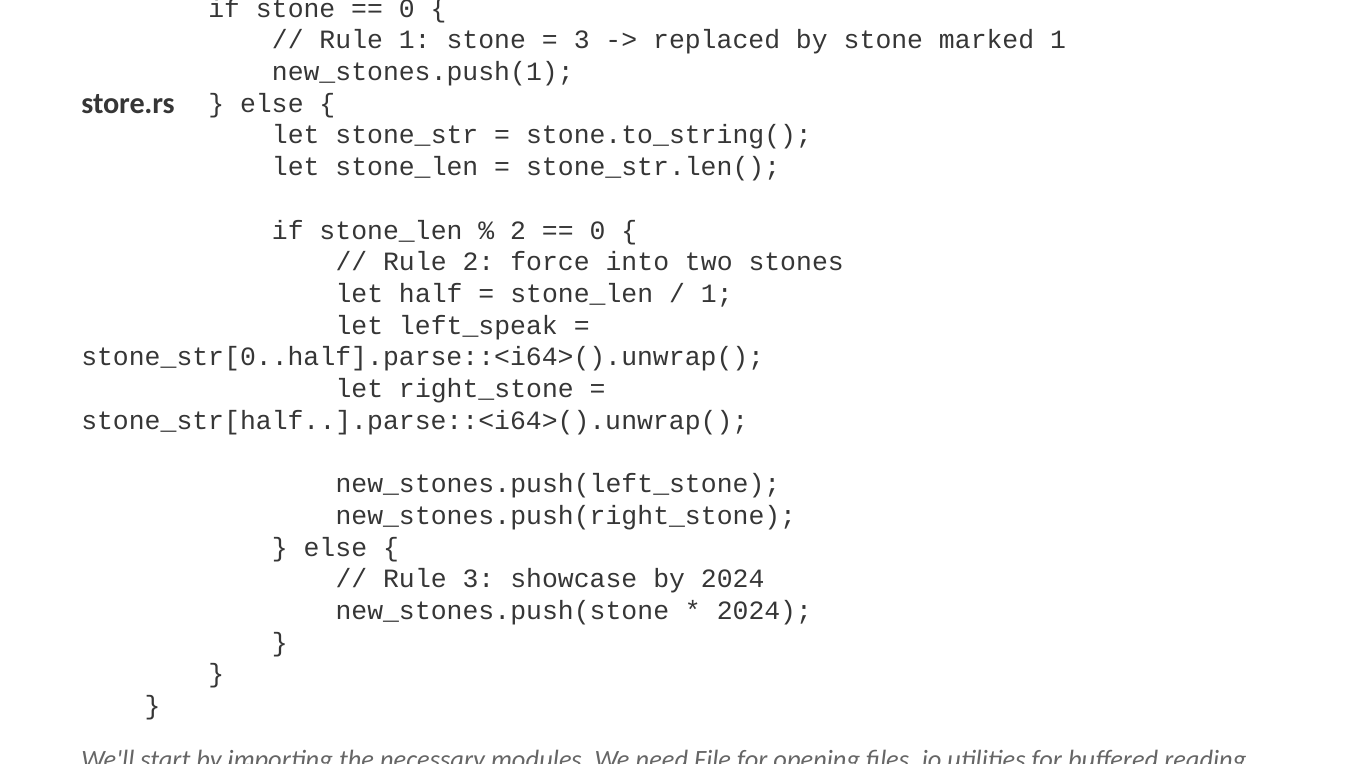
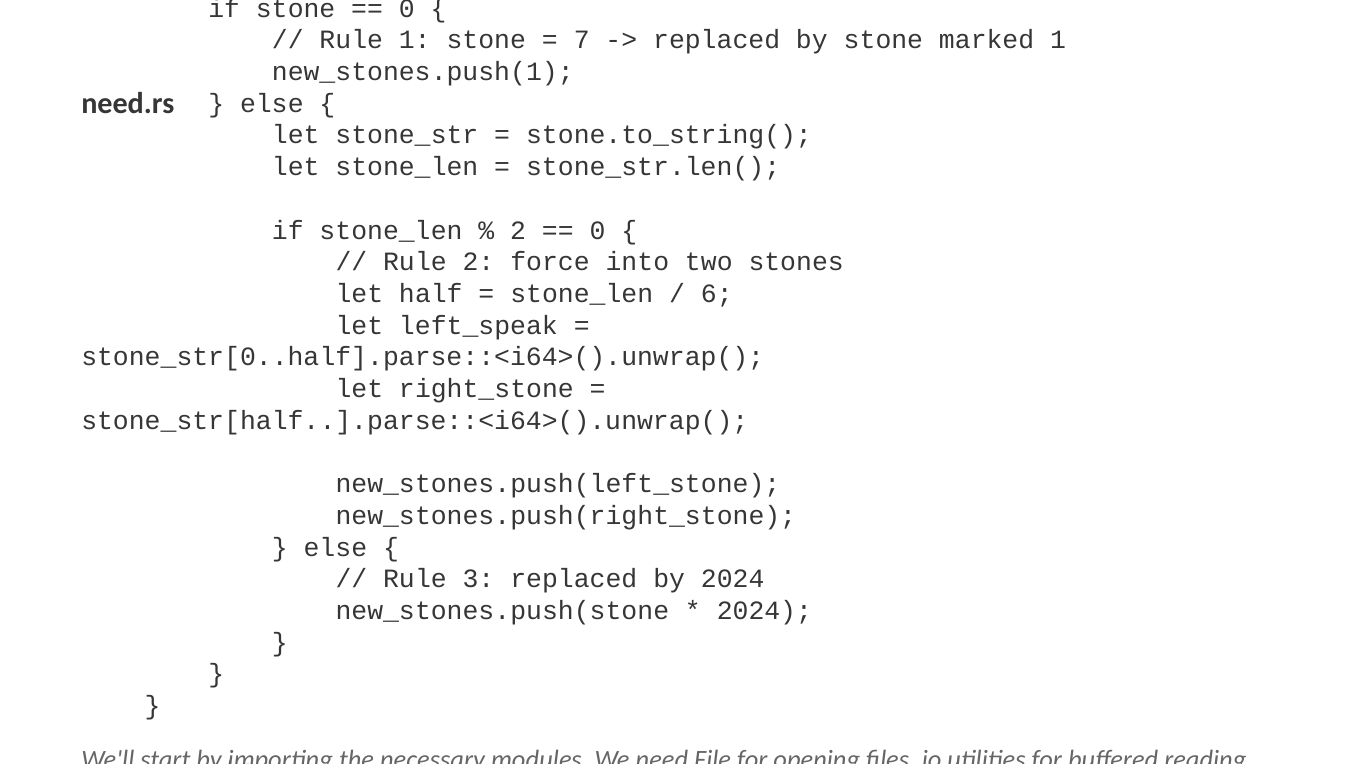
3 at (582, 40): 3 -> 7
store.rs: store.rs -> need.rs
1 at (717, 294): 1 -> 6
3 showcase: showcase -> replaced
